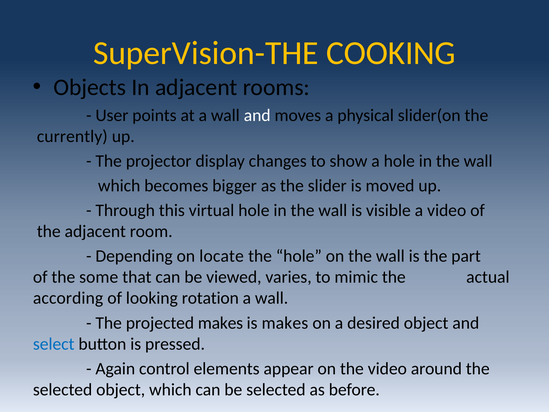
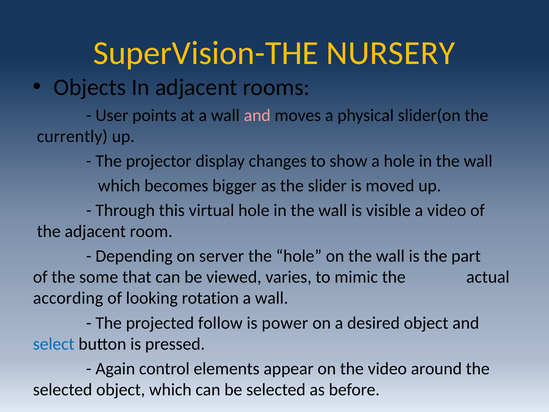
COOKING: COOKING -> NURSERY
and at (257, 115) colour: white -> pink
locate: locate -> server
projected makes: makes -> follow
is makes: makes -> power
